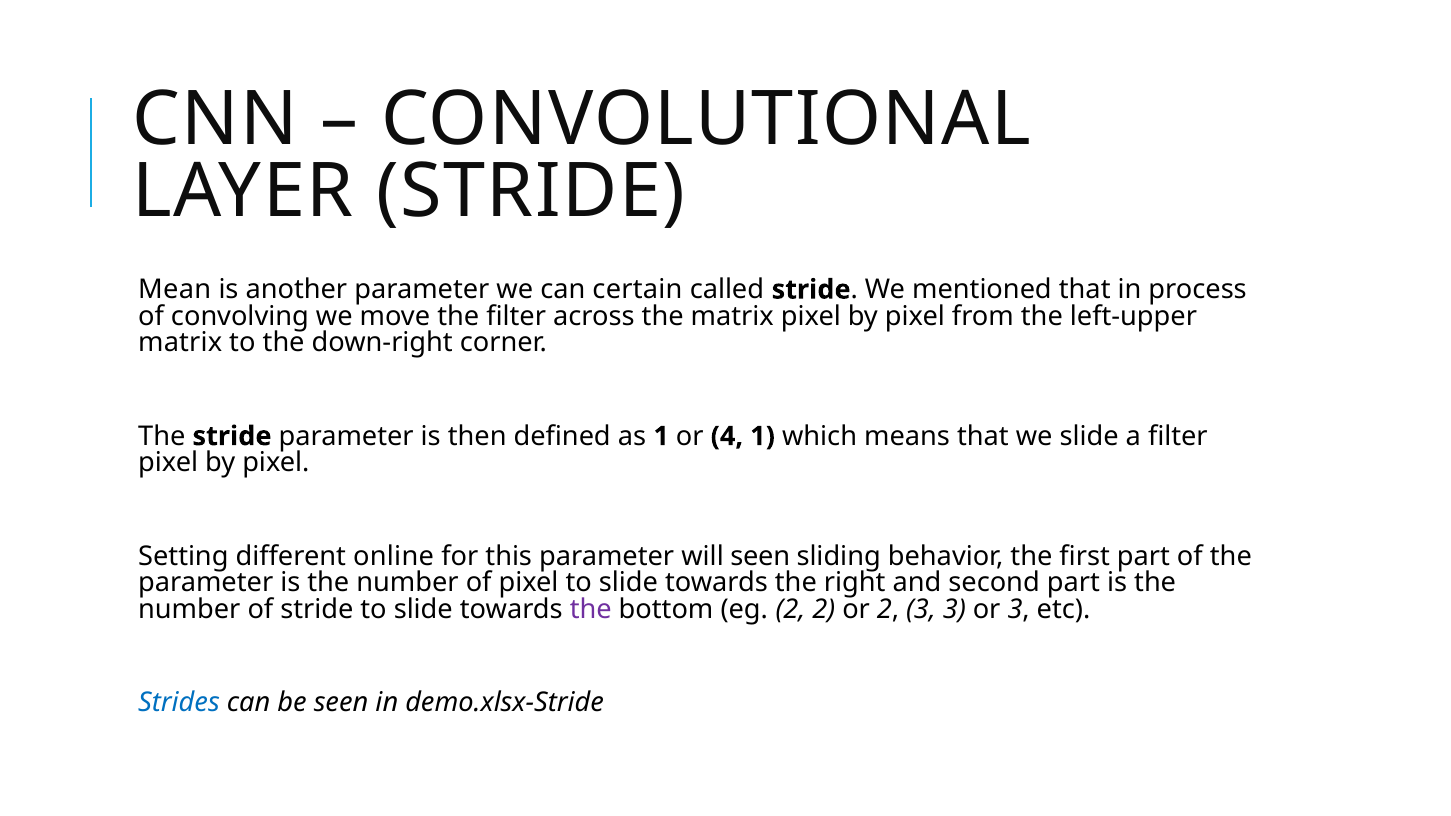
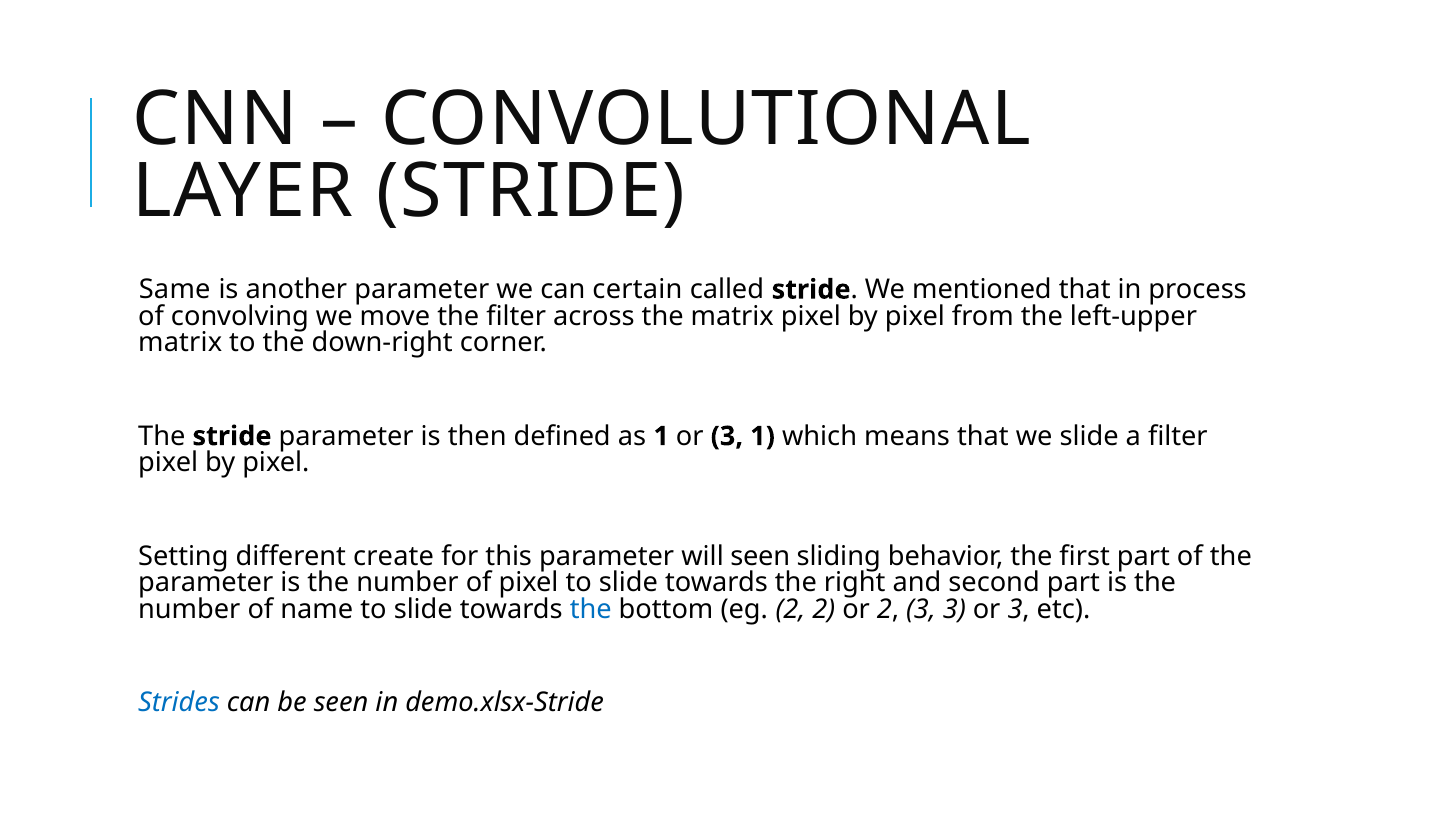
Mean: Mean -> Same
1 or 4: 4 -> 3
online: online -> create
of stride: stride -> name
the at (591, 609) colour: purple -> blue
